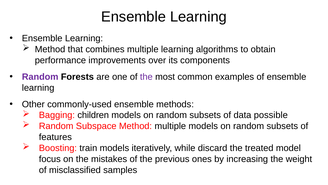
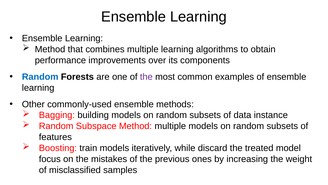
Random at (40, 77) colour: purple -> blue
children: children -> building
possible: possible -> instance
